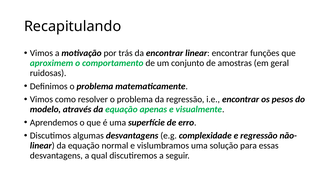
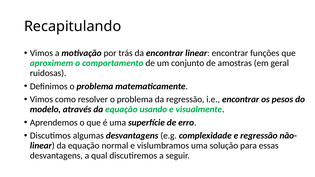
apenas: apenas -> usando
